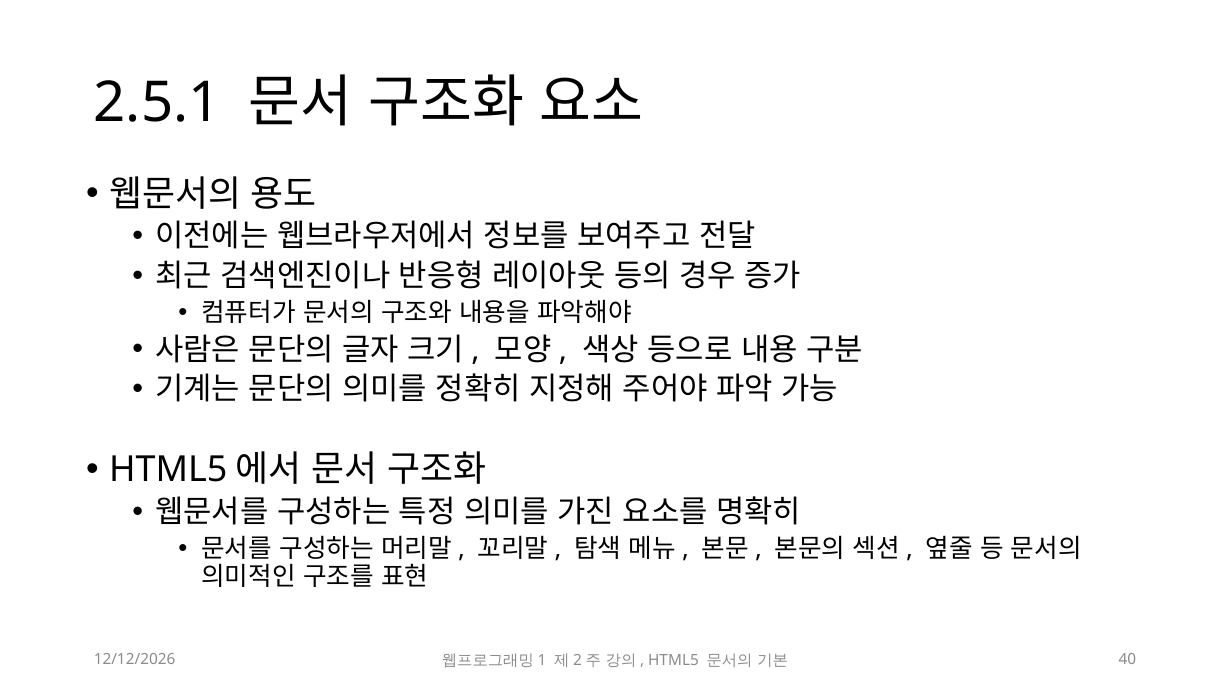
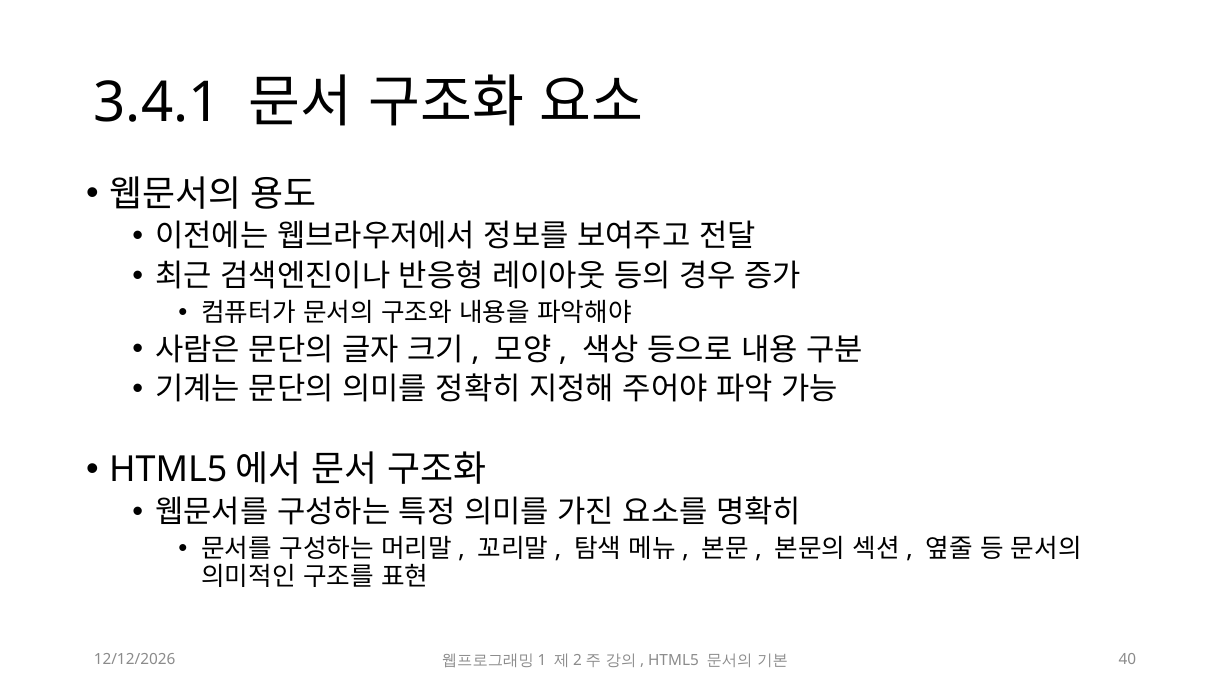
2.5.1: 2.5.1 -> 3.4.1
